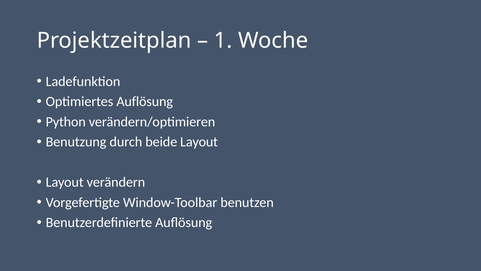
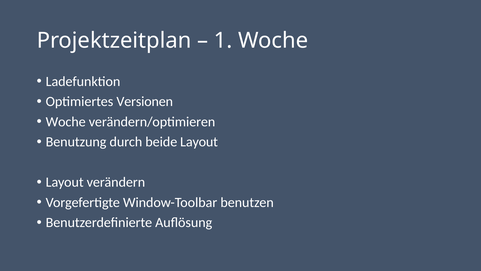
Optimiertes Auflösung: Auflösung -> Versionen
Python at (66, 122): Python -> Woche
